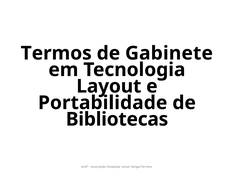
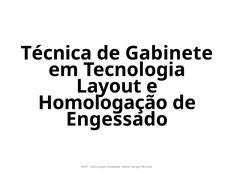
Termos: Termos -> Técnica
Portabilidade: Portabilidade -> Homologação
Bibliotecas: Bibliotecas -> Engessado
